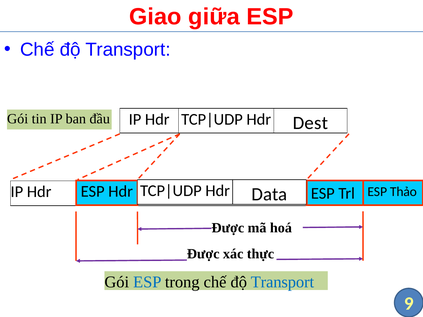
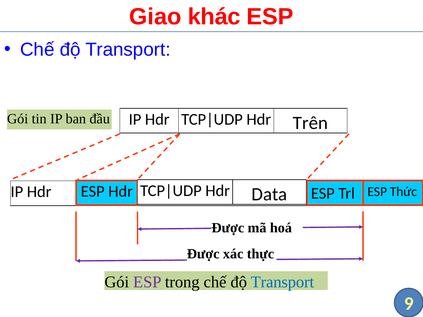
giữa: giữa -> khác
Dest: Dest -> Trên
Thảo: Thảo -> Thức
ESP at (147, 282) colour: blue -> purple
